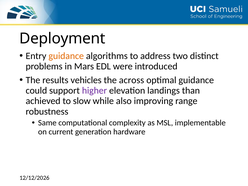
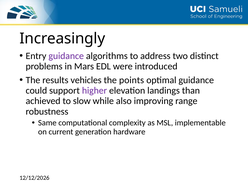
Deployment: Deployment -> Increasingly
guidance at (66, 56) colour: orange -> purple
across: across -> points
